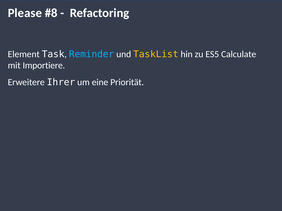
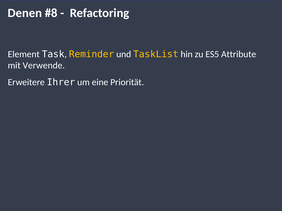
Please: Please -> Denen
Reminder colour: light blue -> yellow
Calculate: Calculate -> Attribute
Importiere: Importiere -> Verwende
